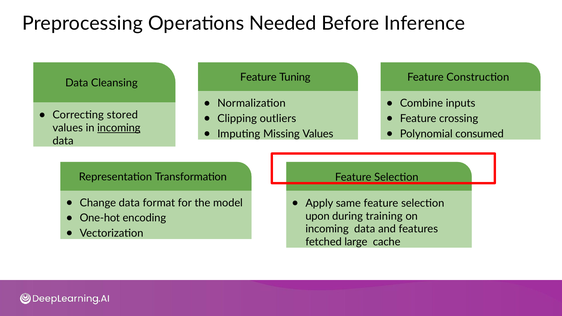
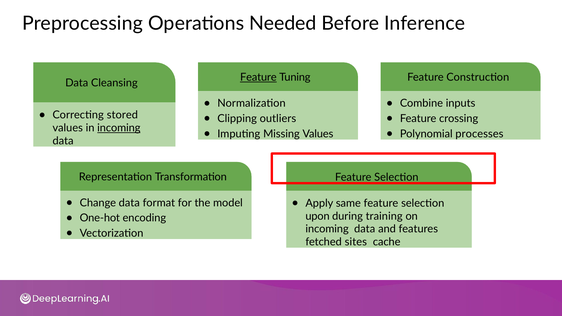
Feature at (258, 77) underline: none -> present
consumed: consumed -> processes
large: large -> sites
